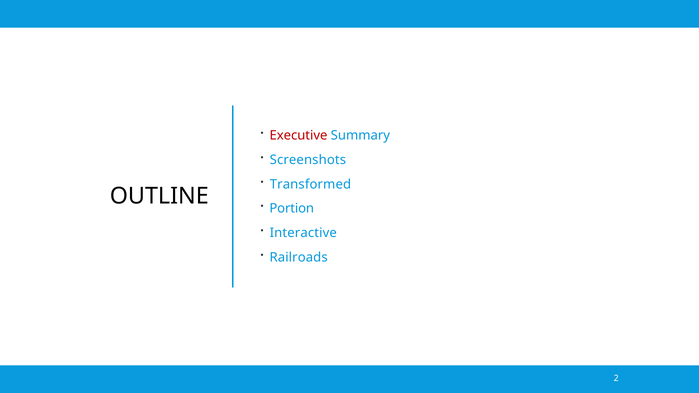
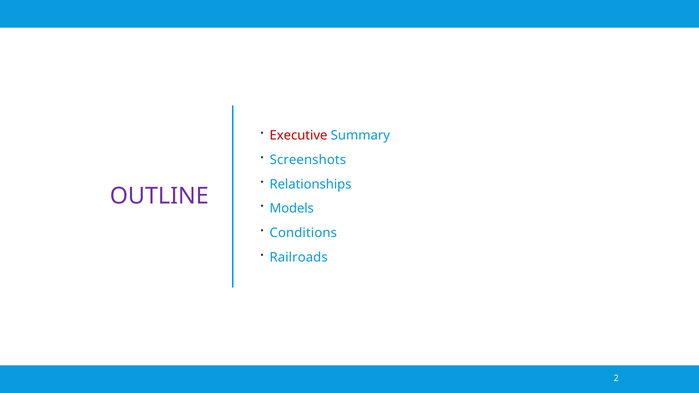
Transformed: Transformed -> Relationships
OUTLINE colour: black -> purple
Portion: Portion -> Models
Interactive: Interactive -> Conditions
